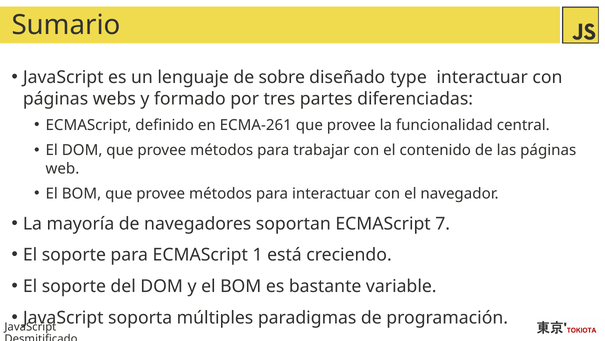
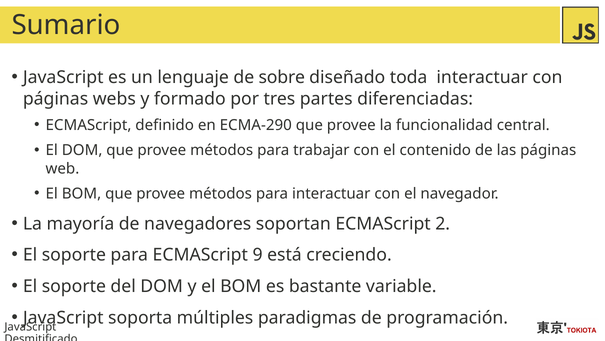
type: type -> toda
ECMA-261: ECMA-261 -> ECMA-290
7: 7 -> 2
1: 1 -> 9
